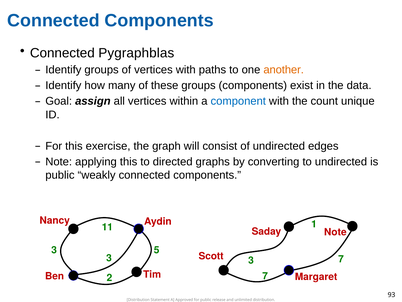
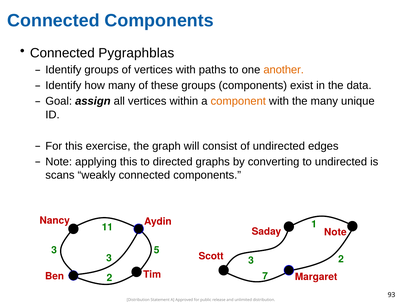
component colour: blue -> orange
the count: count -> many
public at (60, 175): public -> scans
3 7: 7 -> 2
